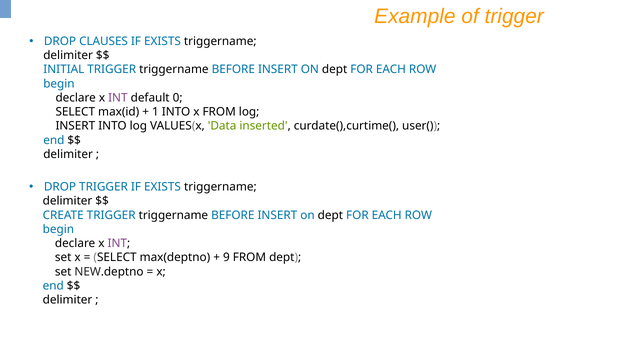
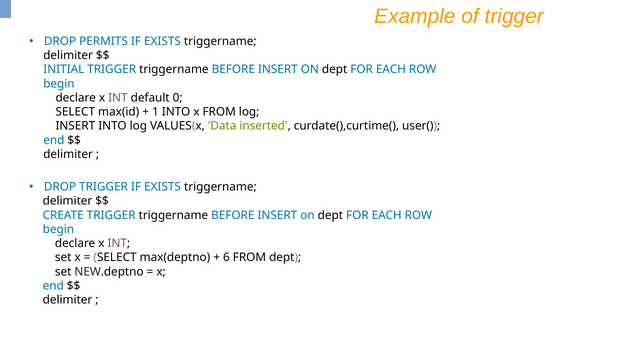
CLAUSES: CLAUSES -> PERMITS
9: 9 -> 6
